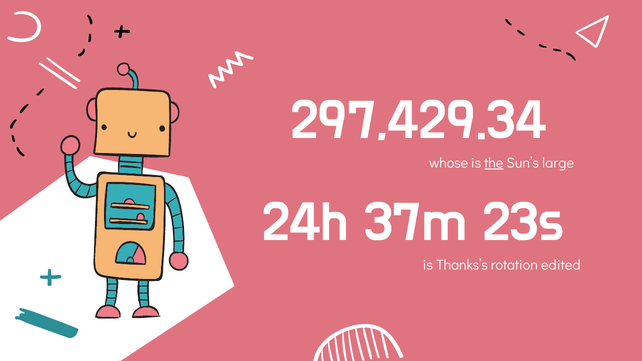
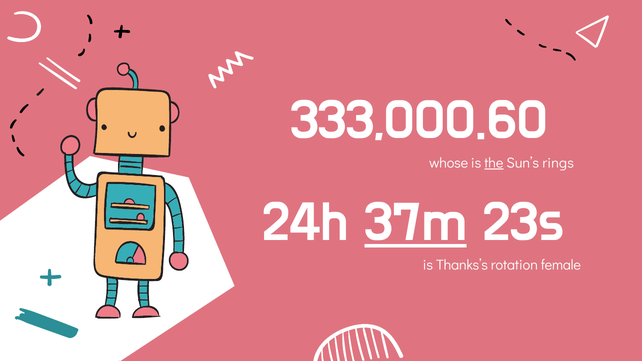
297,429.34: 297,429.34 -> 333,000.60
large: large -> rings
37m underline: none -> present
edited: edited -> female
